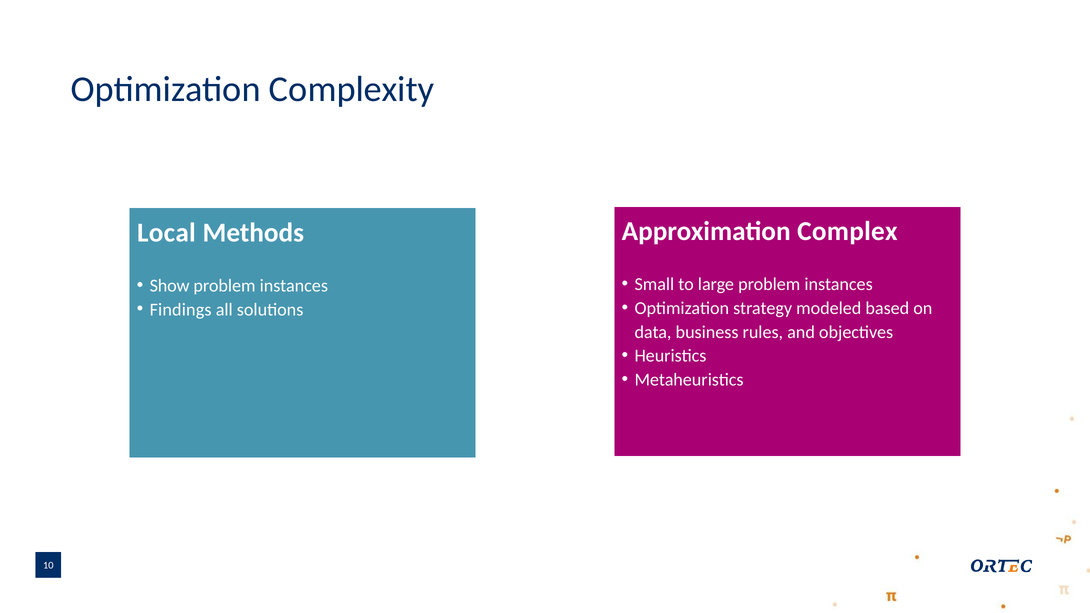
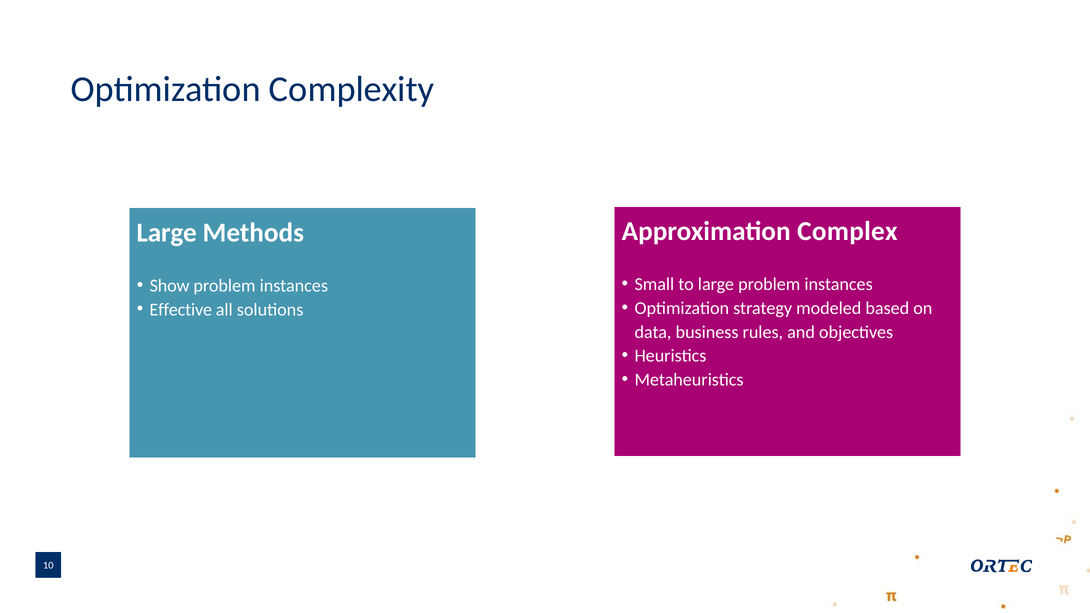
Local at (166, 233): Local -> Large
Findings: Findings -> Effective
